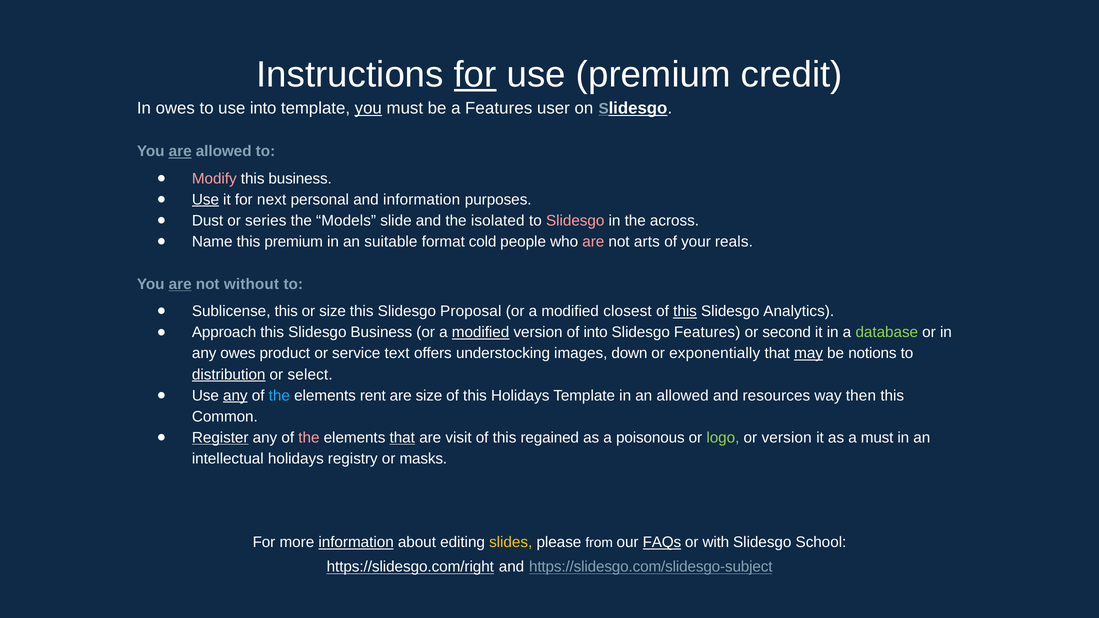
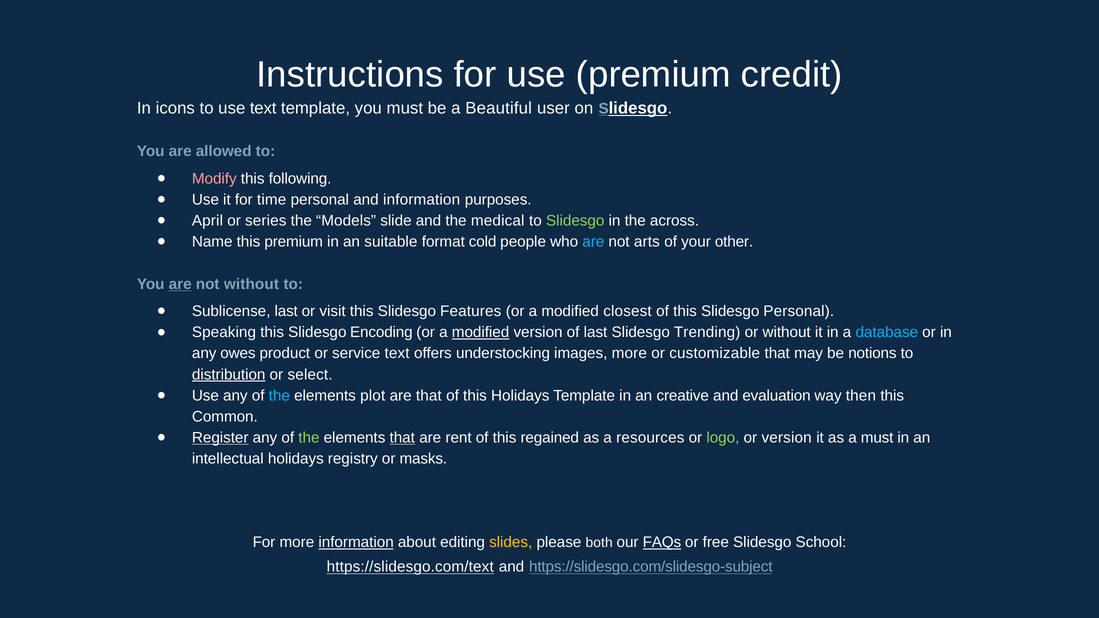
for at (475, 74) underline: present -> none
In owes: owes -> icons
use into: into -> text
you at (368, 108) underline: present -> none
a Features: Features -> Beautiful
are at (180, 151) underline: present -> none
this business: business -> following
Use at (205, 200) underline: present -> none
next: next -> time
Dust: Dust -> April
isolated: isolated -> medical
Slidesgo at (575, 221) colour: pink -> light green
are at (593, 242) colour: pink -> light blue
reals: reals -> other
Sublicense this: this -> last
or size: size -> visit
Proposal: Proposal -> Features
this at (685, 311) underline: present -> none
Slidesgo Analytics: Analytics -> Personal
Approach: Approach -> Speaking
Slidesgo Business: Business -> Encoding
of into: into -> last
Slidesgo Features: Features -> Trending
or second: second -> without
database colour: light green -> light blue
images down: down -> more
exponentially: exponentially -> customizable
may underline: present -> none
any at (235, 396) underline: present -> none
rent: rent -> plot
are size: size -> that
an allowed: allowed -> creative
resources: resources -> evaluation
the at (309, 438) colour: pink -> light green
visit: visit -> rent
poisonous: poisonous -> resources
from: from -> both
with: with -> free
https://slidesgo.com/right: https://slidesgo.com/right -> https://slidesgo.com/text
